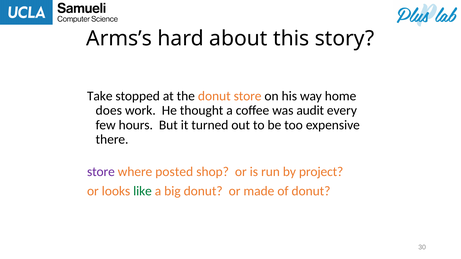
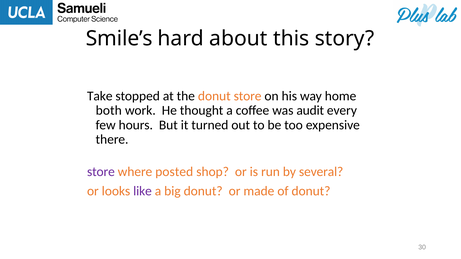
Arms’s: Arms’s -> Smile’s
does: does -> both
project: project -> several
like colour: green -> purple
